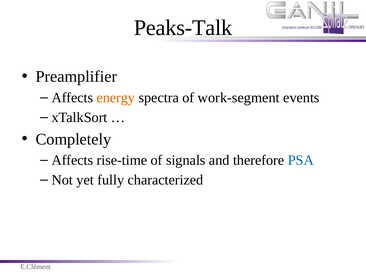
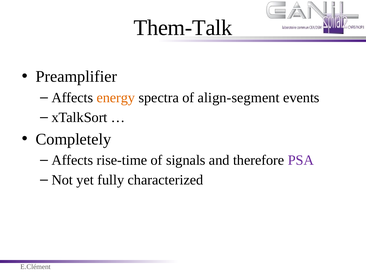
Peaks-Talk: Peaks-Talk -> Them-Talk
work-segment: work-segment -> align-segment
PSA colour: blue -> purple
